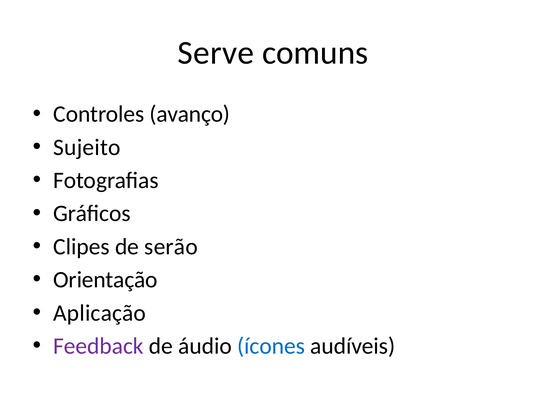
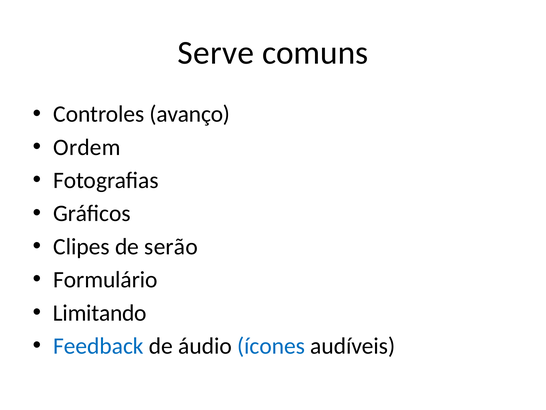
Sujeito: Sujeito -> Ordem
Orientação: Orientação -> Formulário
Aplicação: Aplicação -> Limitando
Feedback colour: purple -> blue
